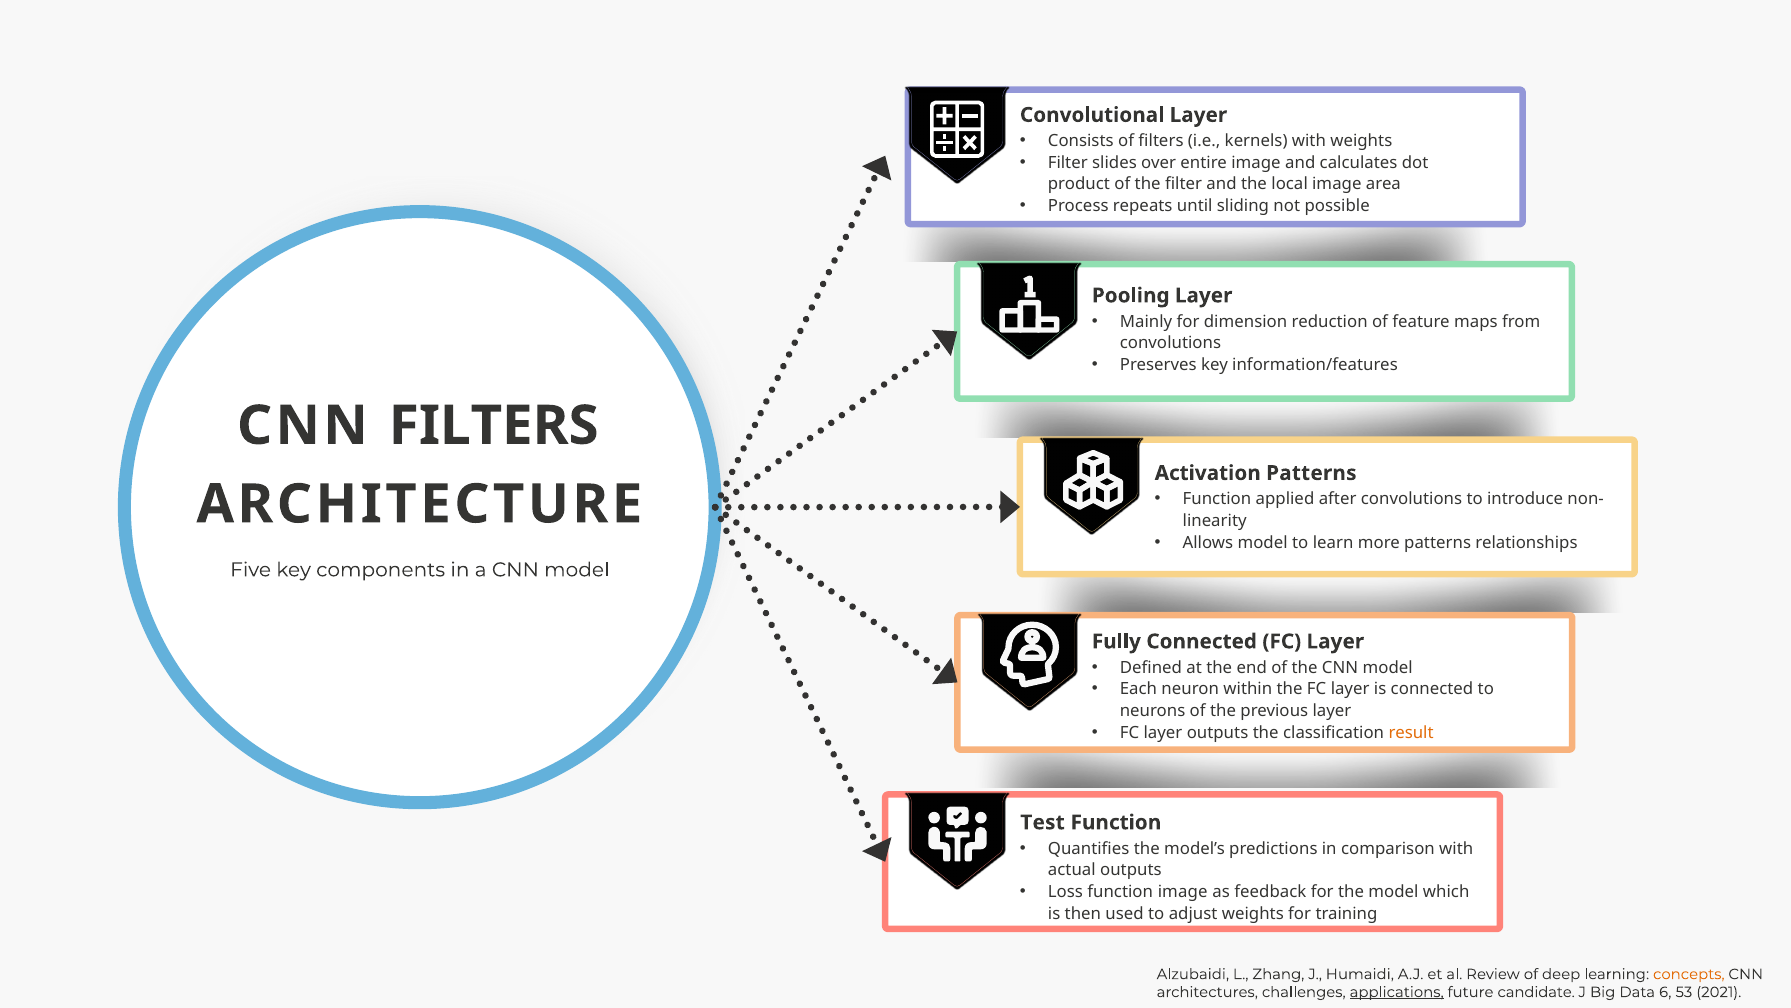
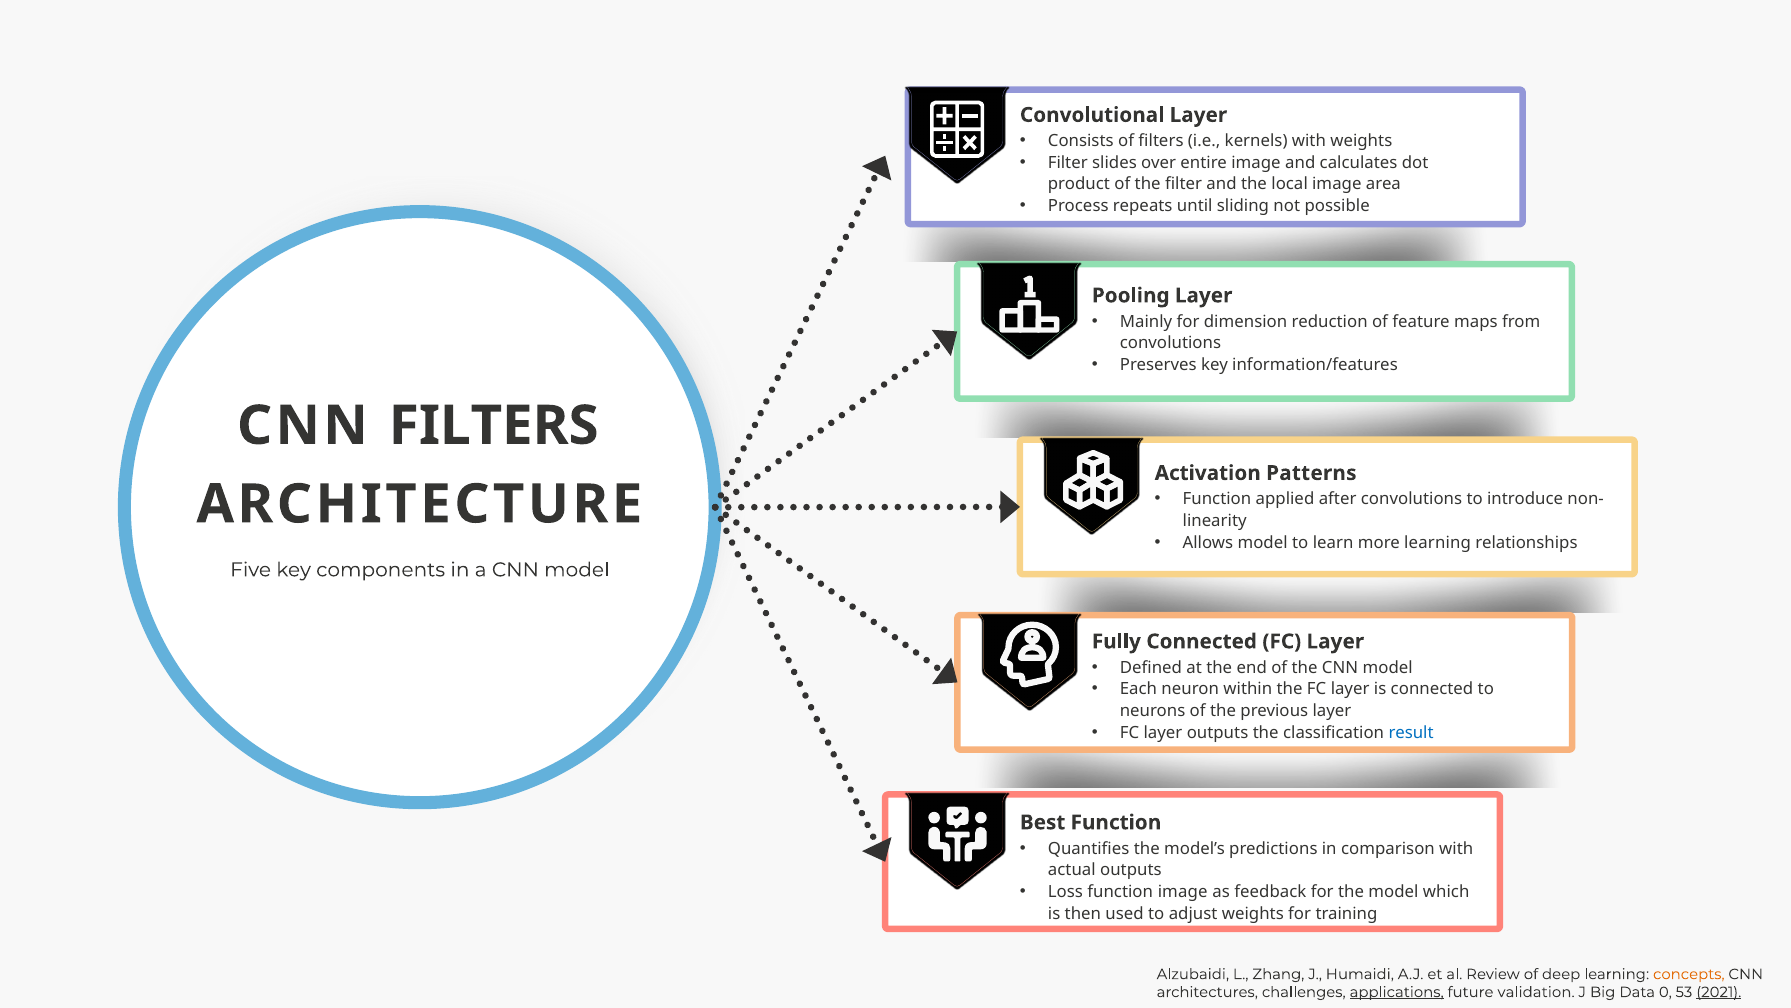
more patterns: patterns -> learning
result colour: orange -> blue
Test: Test -> Best
candidate: candidate -> validation
6: 6 -> 0
2021 underline: none -> present
